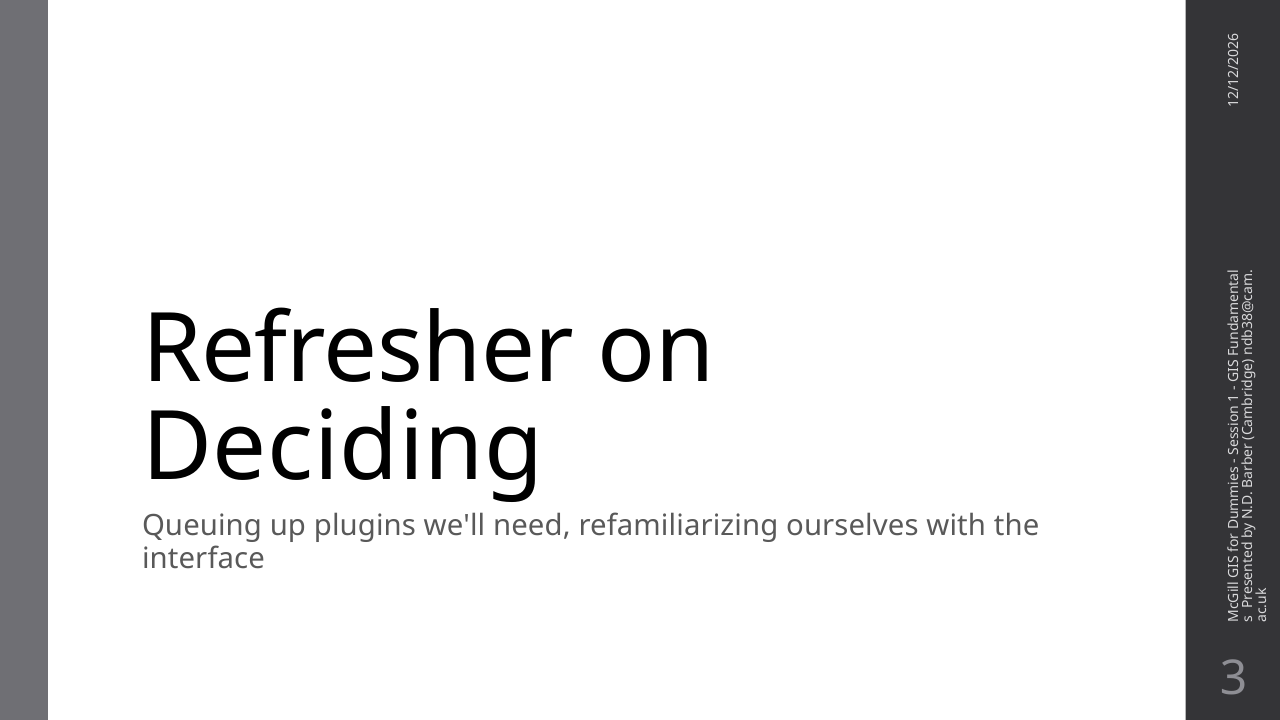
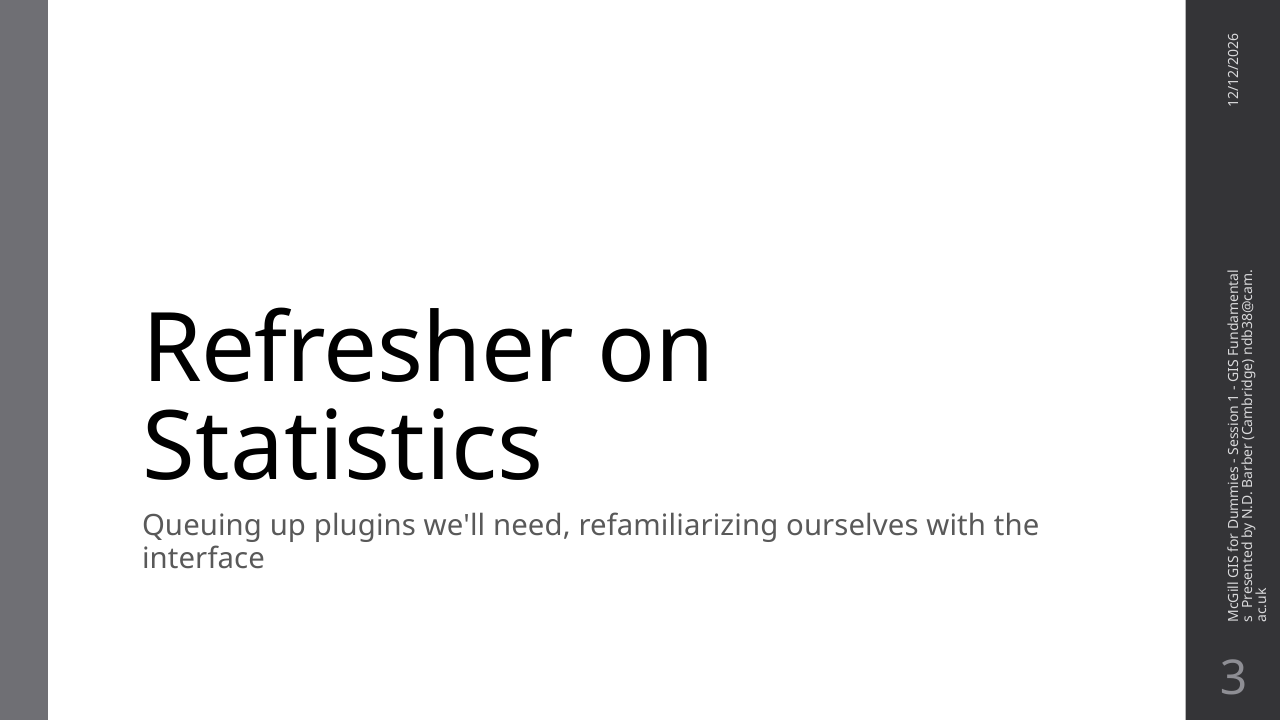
Deciding: Deciding -> Statistics
